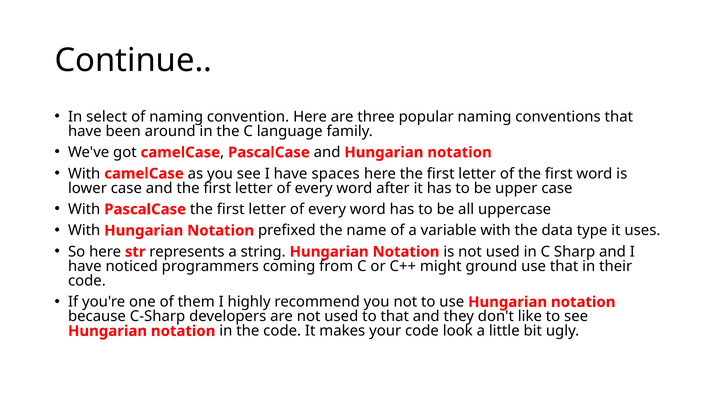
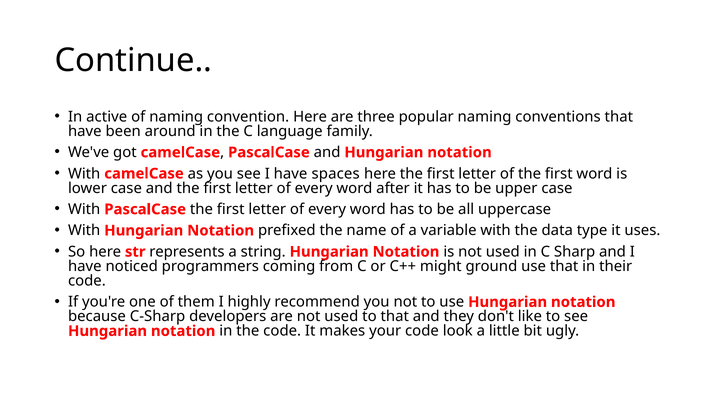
select: select -> active
